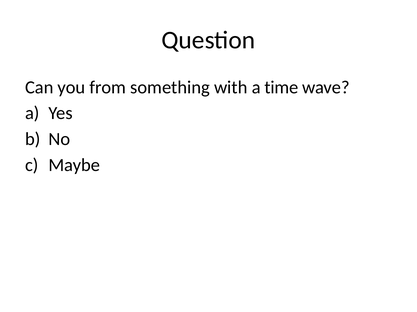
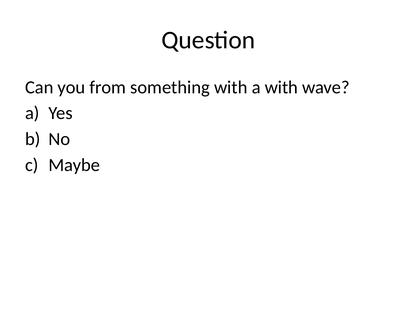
a time: time -> with
